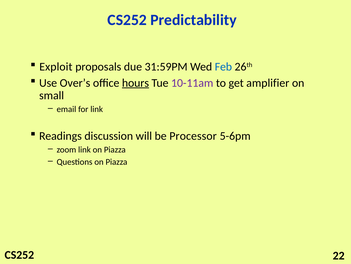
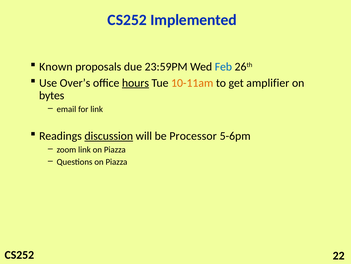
Predictability: Predictability -> Implemented
Exploit: Exploit -> Known
31:59PM: 31:59PM -> 23:59PM
10-11am colour: purple -> orange
small: small -> bytes
discussion underline: none -> present
